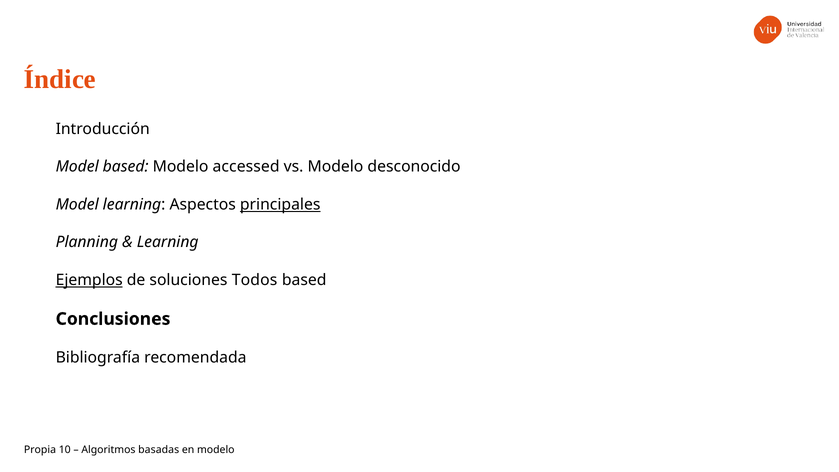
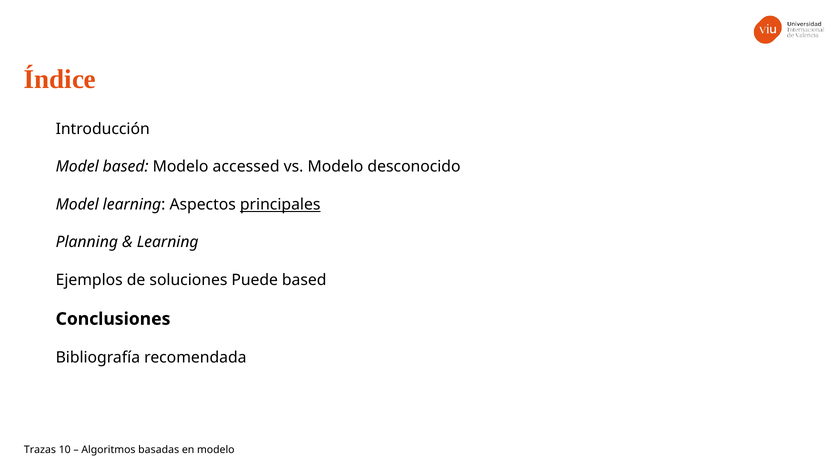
Ejemplos underline: present -> none
Todos: Todos -> Puede
Propia: Propia -> Trazas
